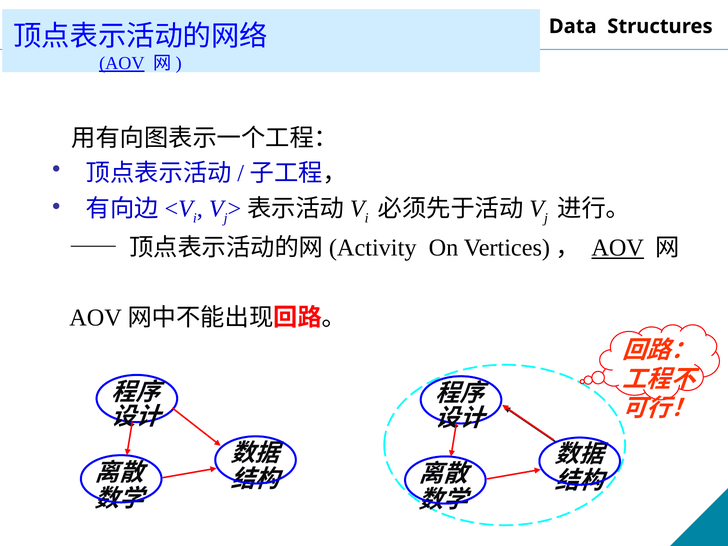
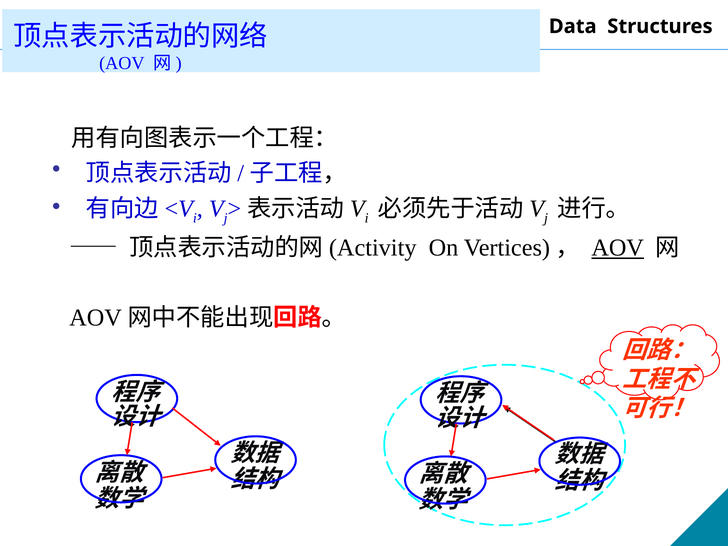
AOV at (122, 63) underline: present -> none
